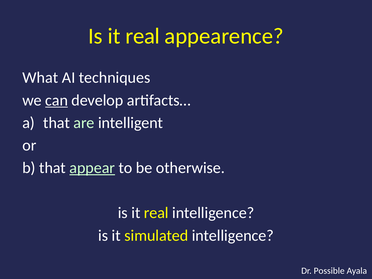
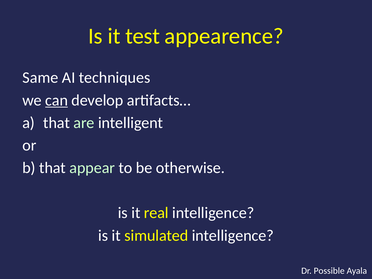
real at (143, 36): real -> test
What: What -> Same
appear underline: present -> none
